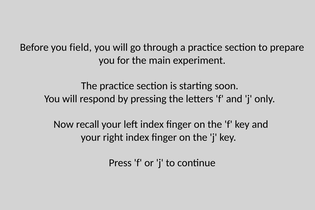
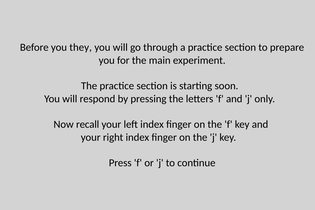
field: field -> they
